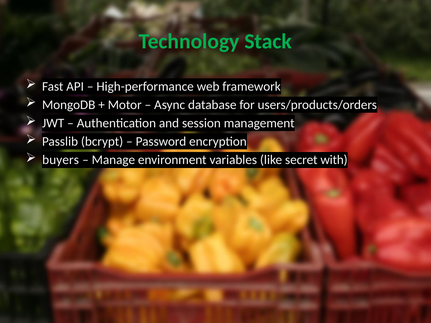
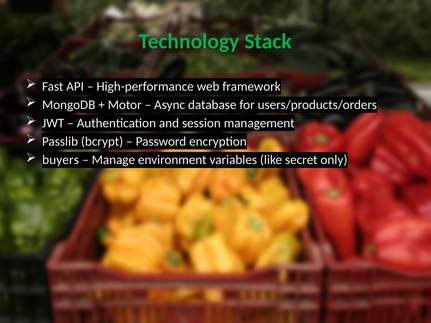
with: with -> only
